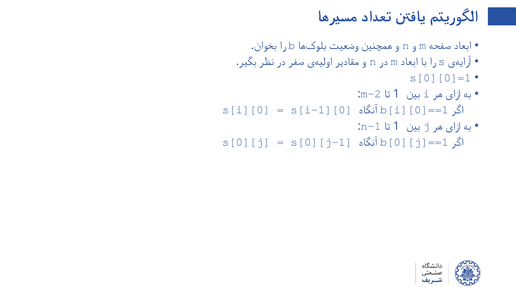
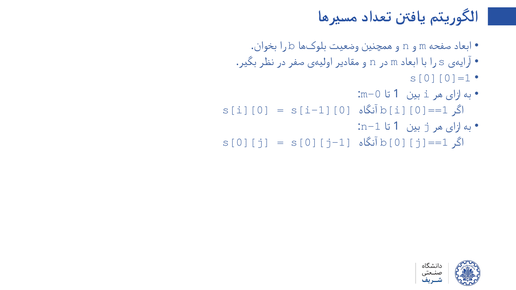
m-2: m-2 -> m-0
